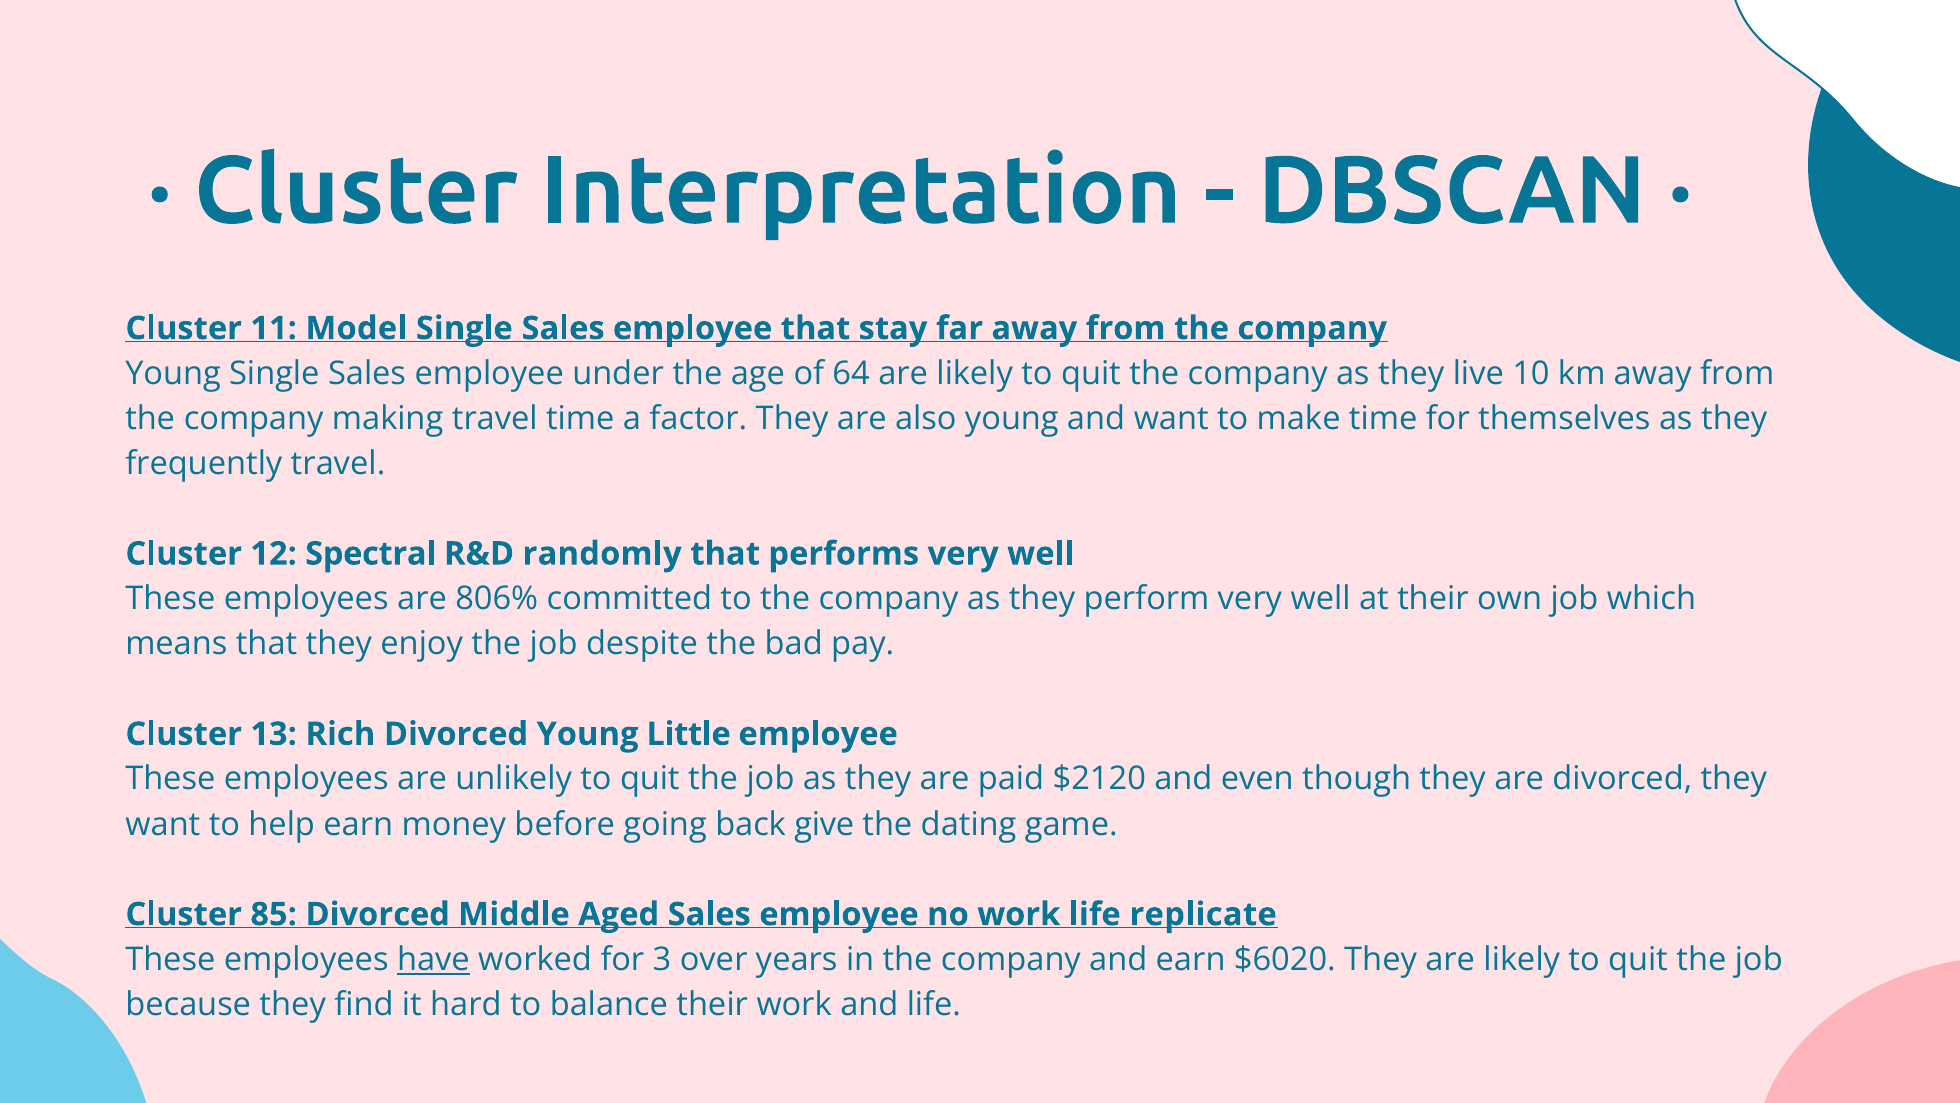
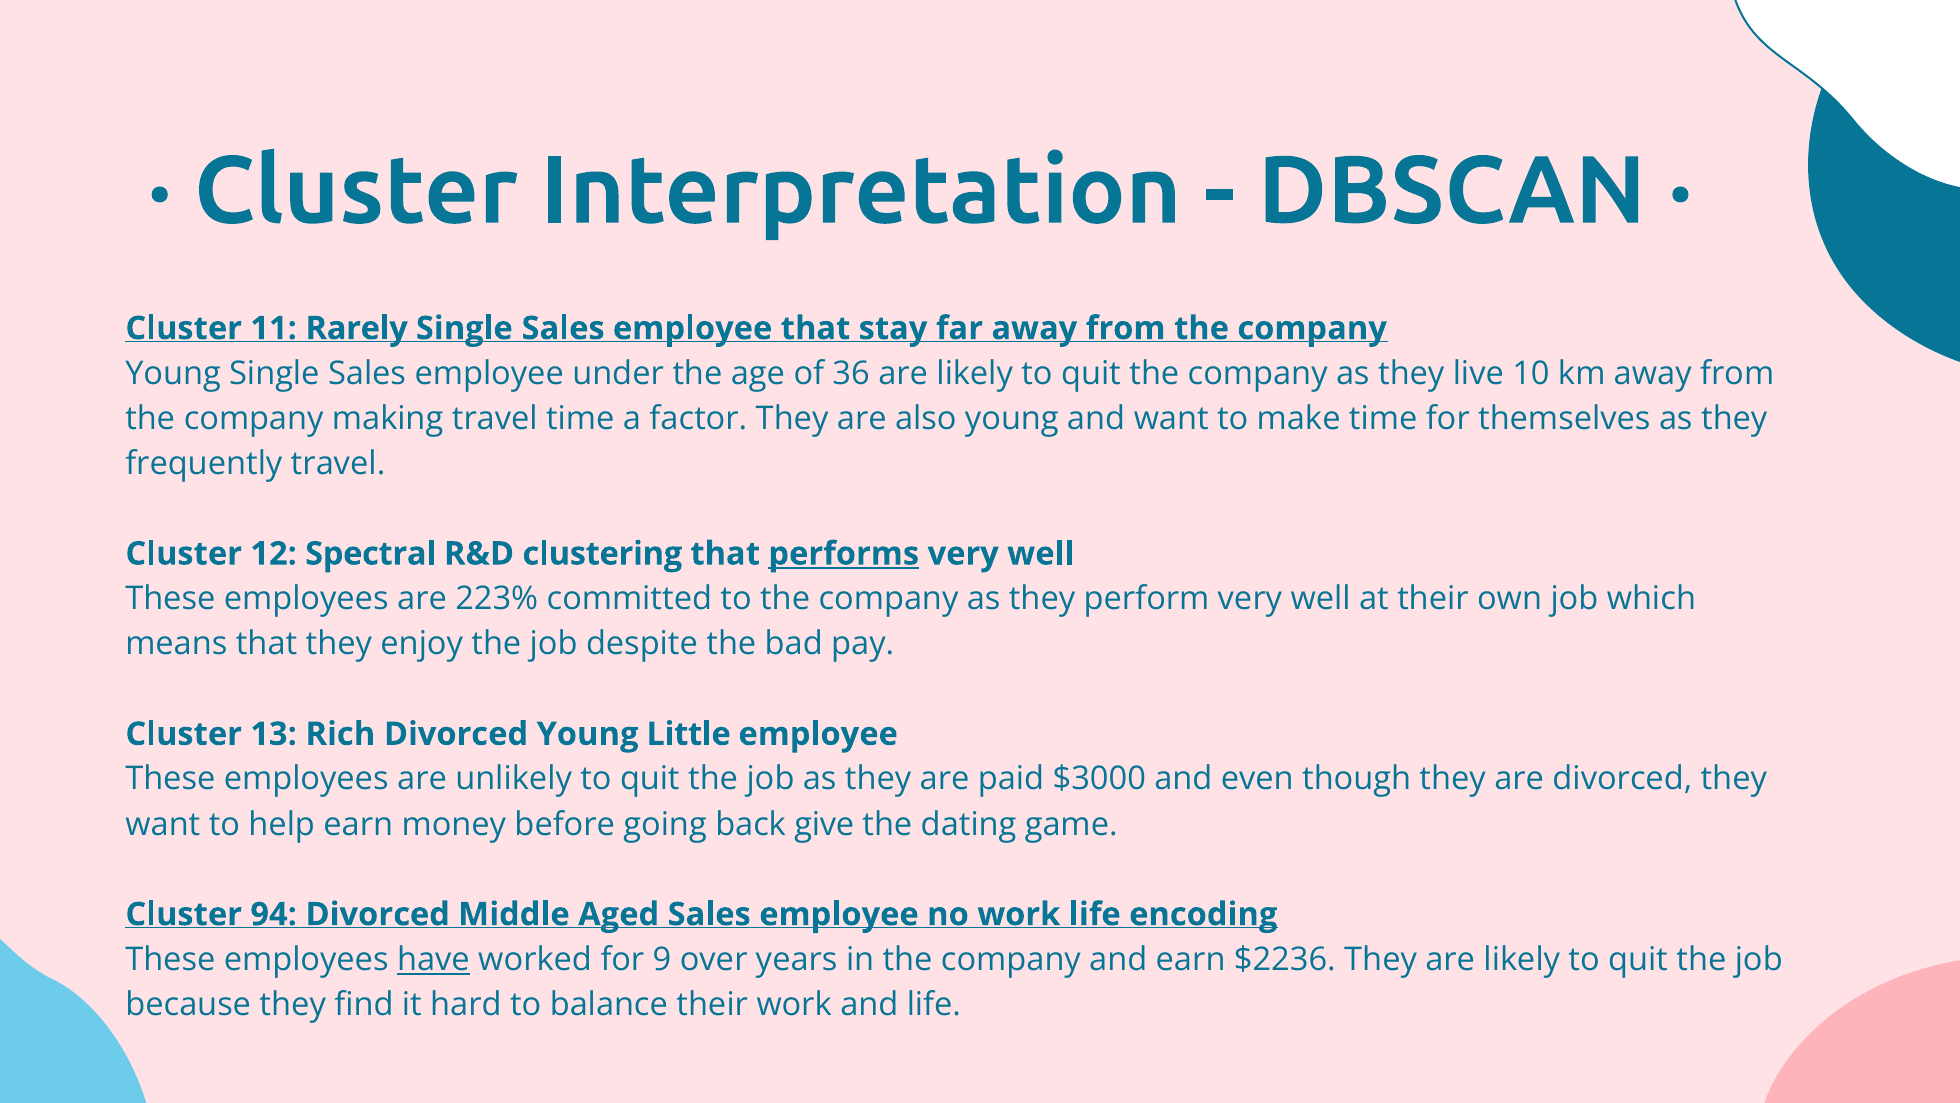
Model: Model -> Rarely
64: 64 -> 36
randomly: randomly -> clustering
performs underline: none -> present
806%: 806% -> 223%
$2120: $2120 -> $3000
85: 85 -> 94
replicate: replicate -> encoding
3: 3 -> 9
$6020: $6020 -> $2236
